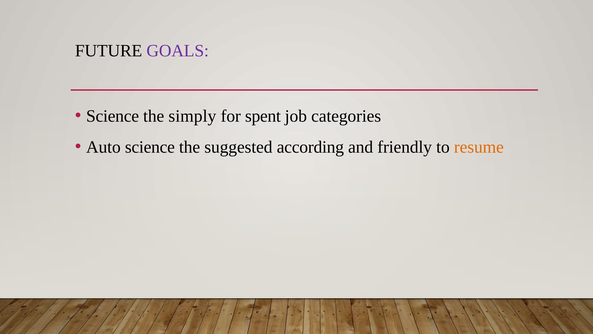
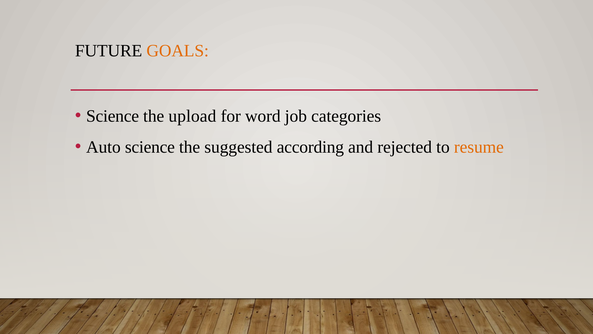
GOALS colour: purple -> orange
simply: simply -> upload
spent: spent -> word
friendly: friendly -> rejected
